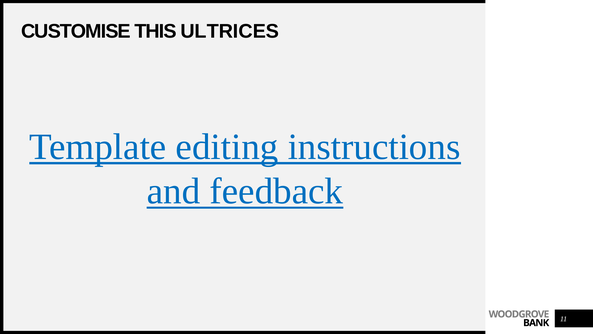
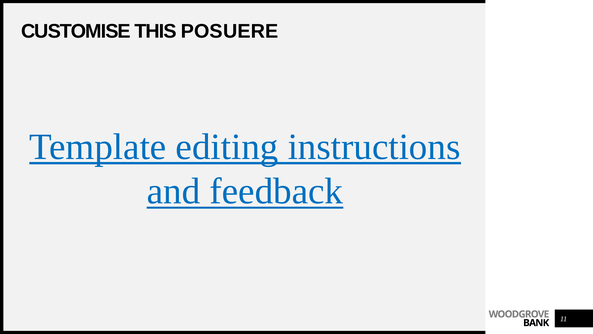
ULTRICES: ULTRICES -> POSUERE
